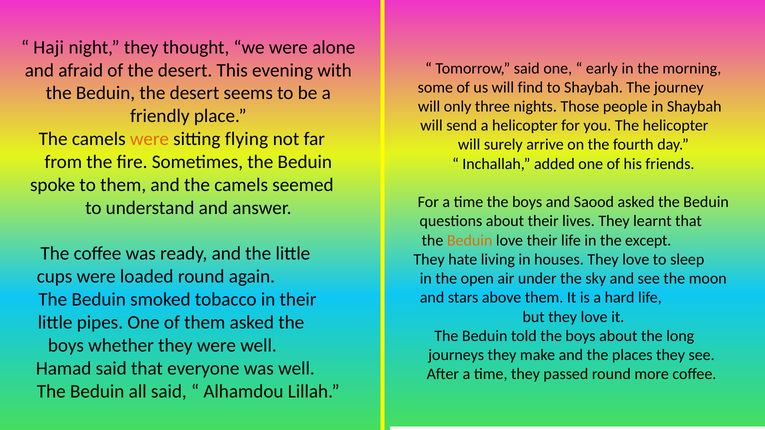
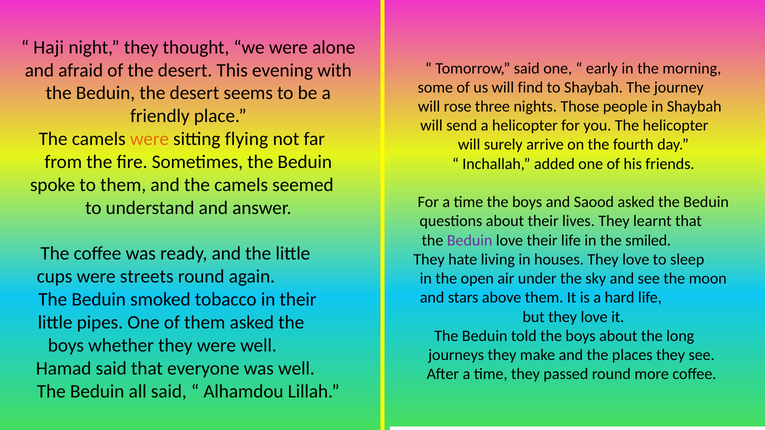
only: only -> rose
Beduin at (470, 240) colour: orange -> purple
except: except -> smiled
loaded: loaded -> streets
